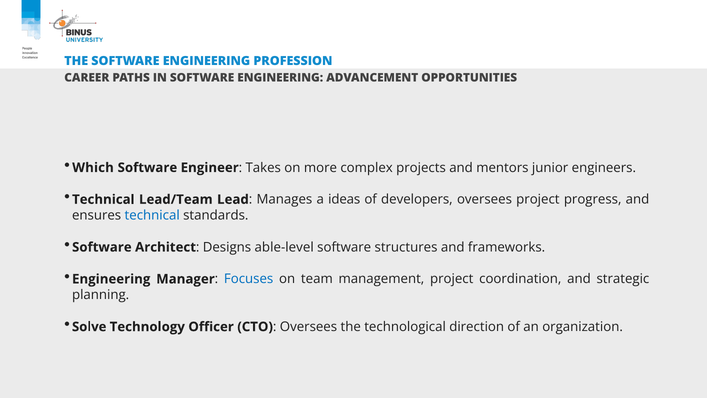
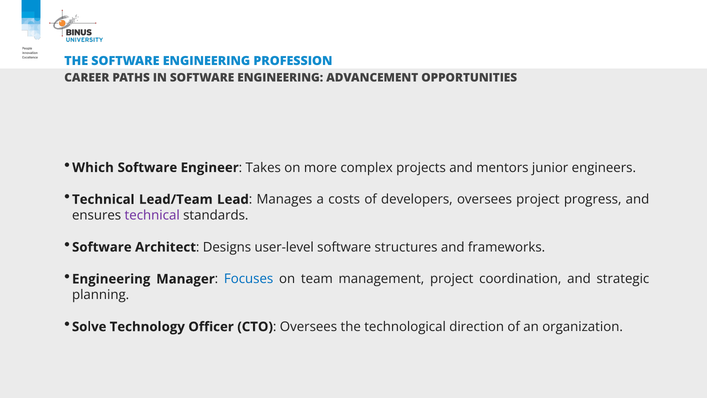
ideas: ideas -> costs
technical at (152, 215) colour: blue -> purple
able-level: able-level -> user-level
